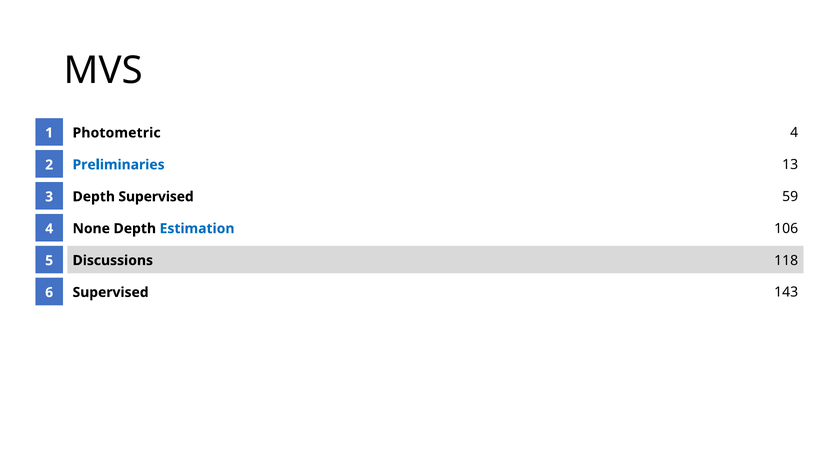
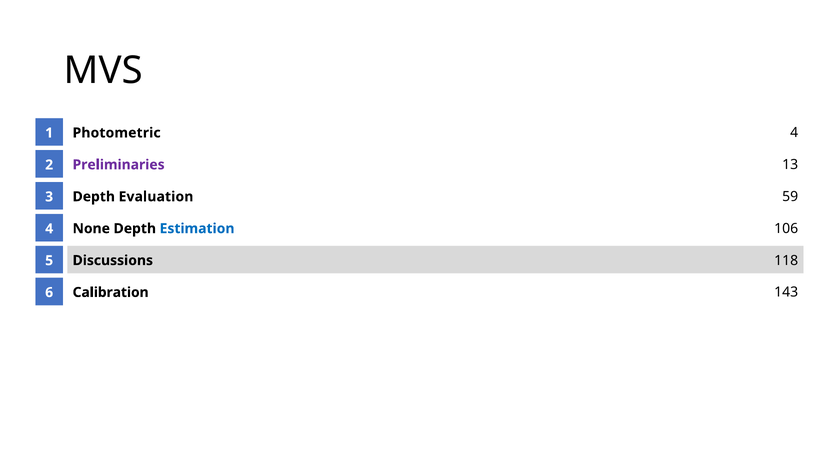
Preliminaries colour: blue -> purple
Depth Supervised: Supervised -> Evaluation
Supervised at (111, 292): Supervised -> Calibration
